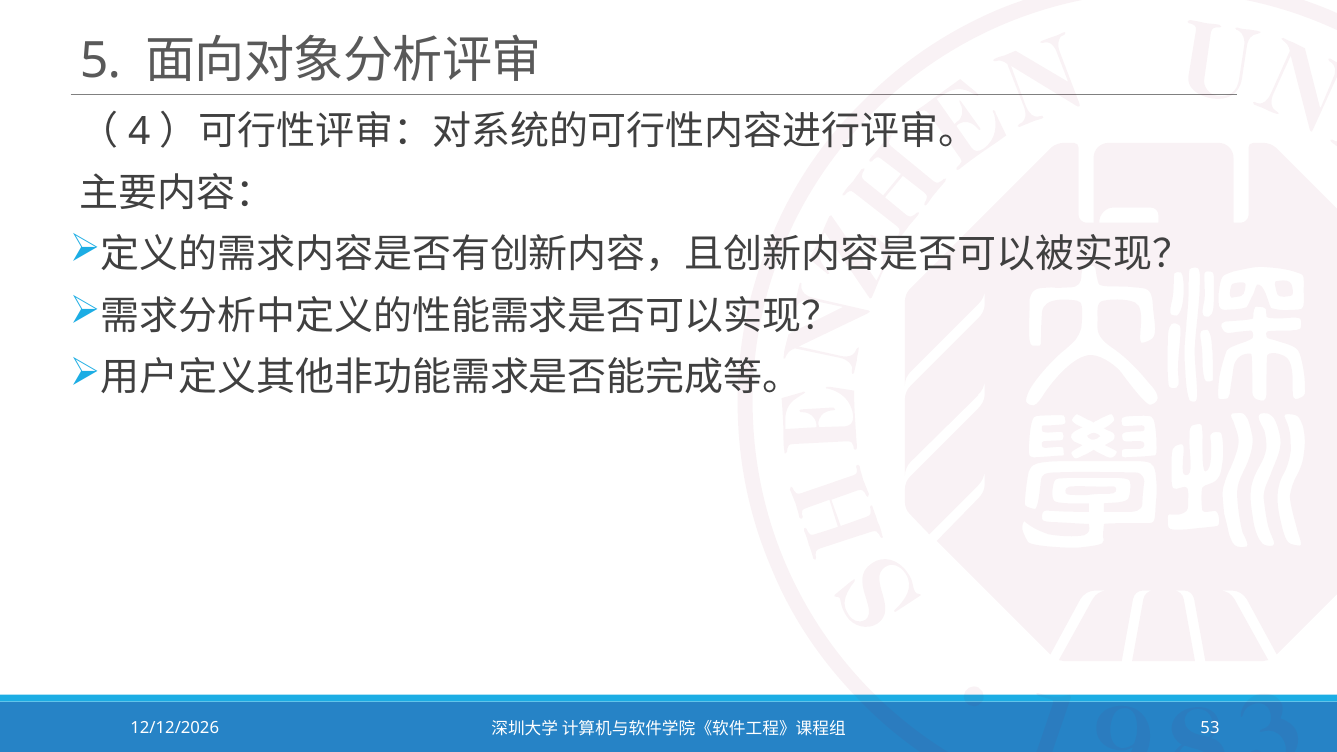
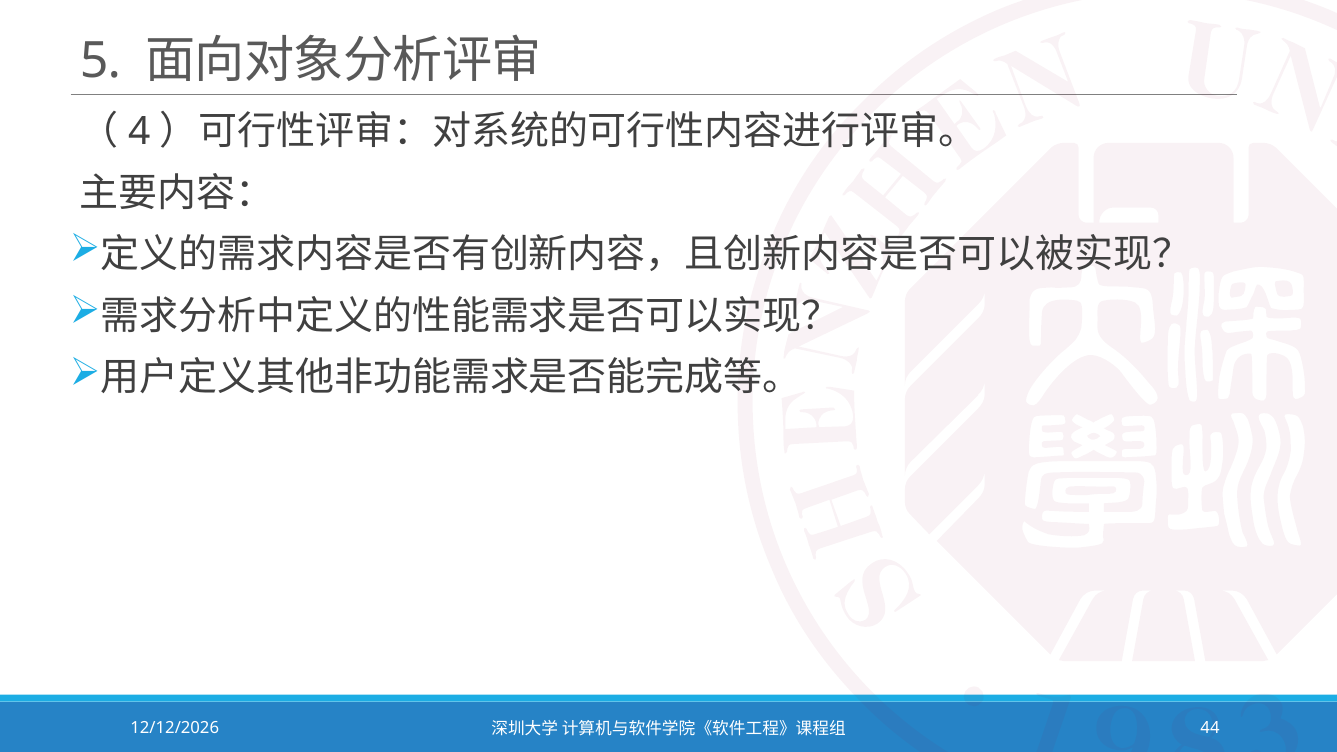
53: 53 -> 44
